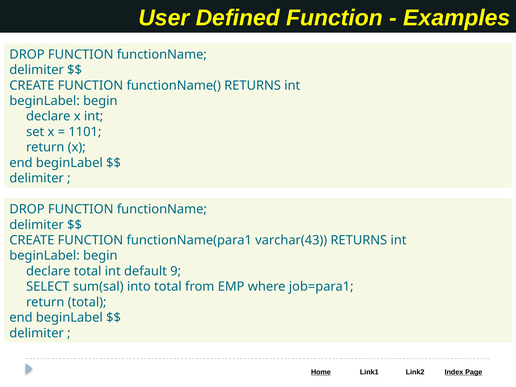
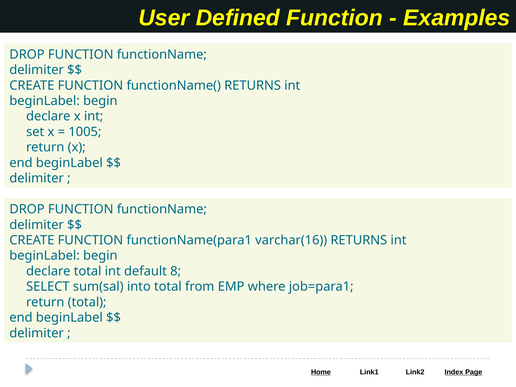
1101: 1101 -> 1005
varchar(43: varchar(43 -> varchar(16
9: 9 -> 8
